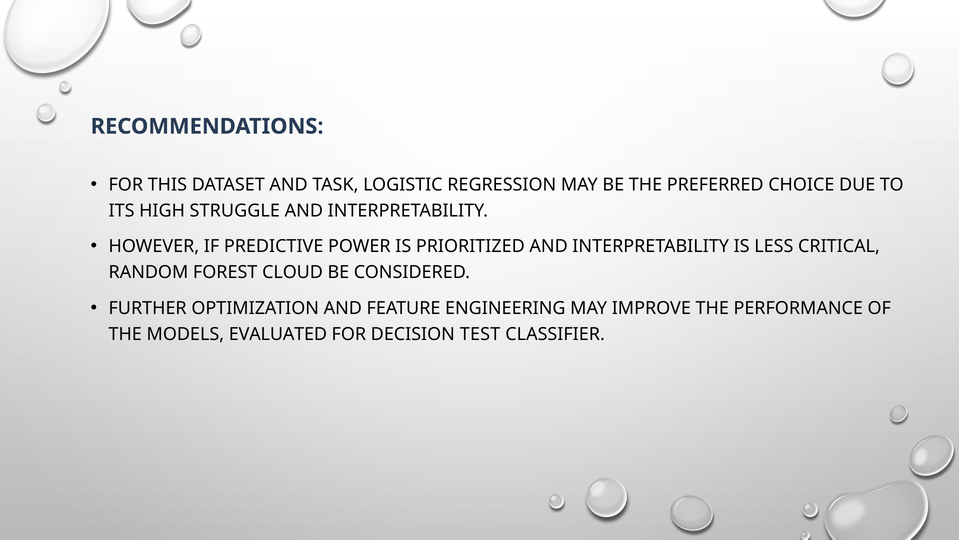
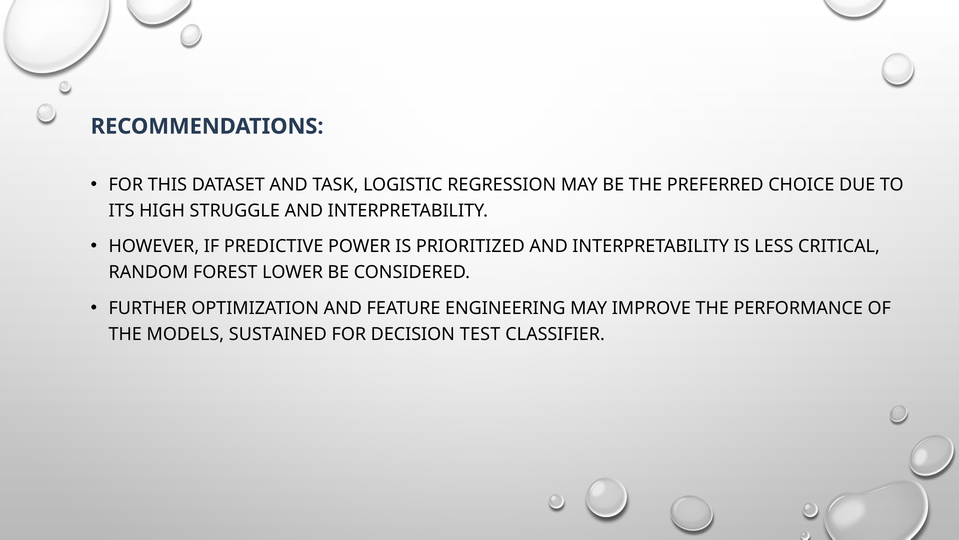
CLOUD: CLOUD -> LOWER
EVALUATED: EVALUATED -> SUSTAINED
